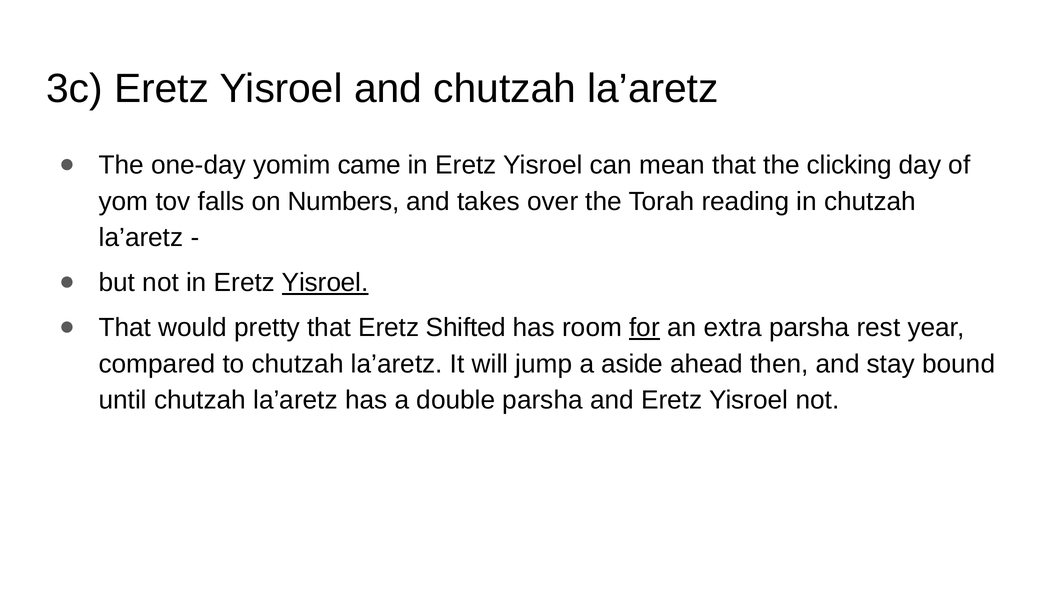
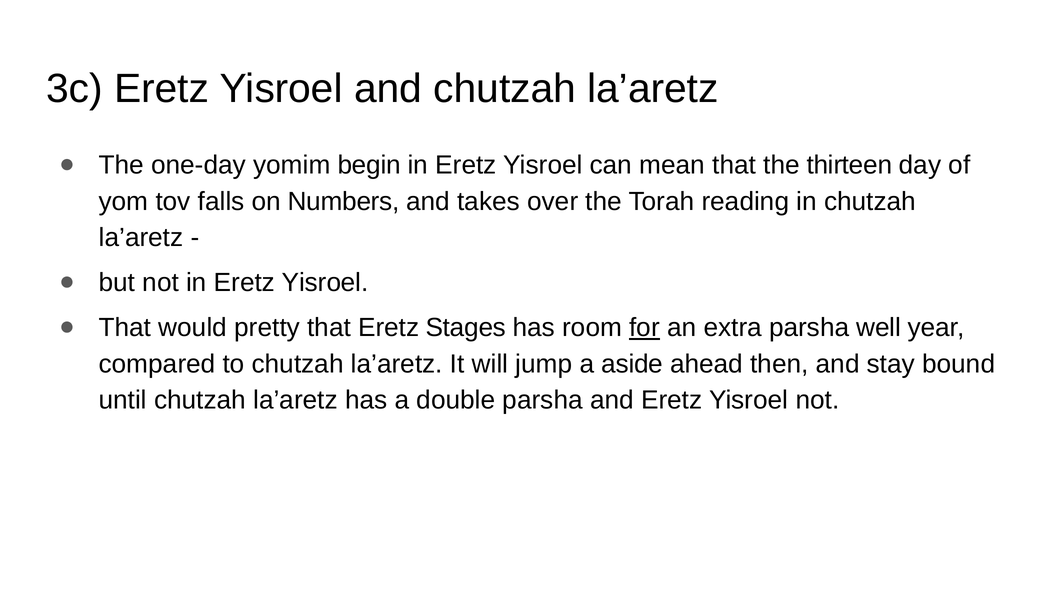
came: came -> begin
clicking: clicking -> thirteen
Yisroel at (325, 283) underline: present -> none
Shifted: Shifted -> Stages
rest: rest -> well
